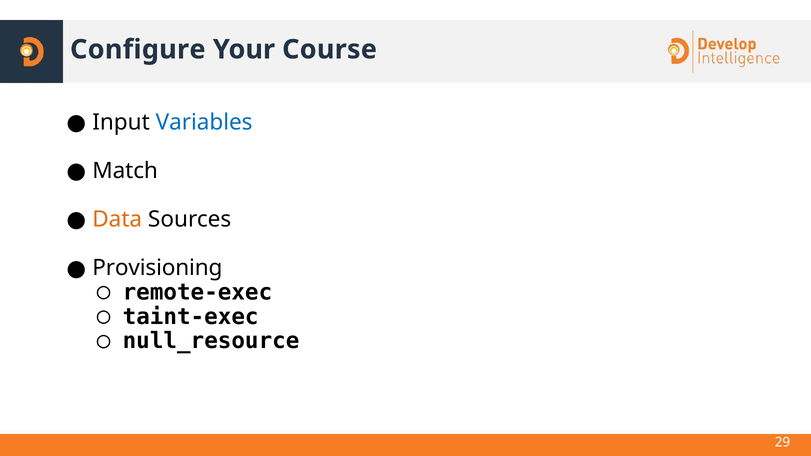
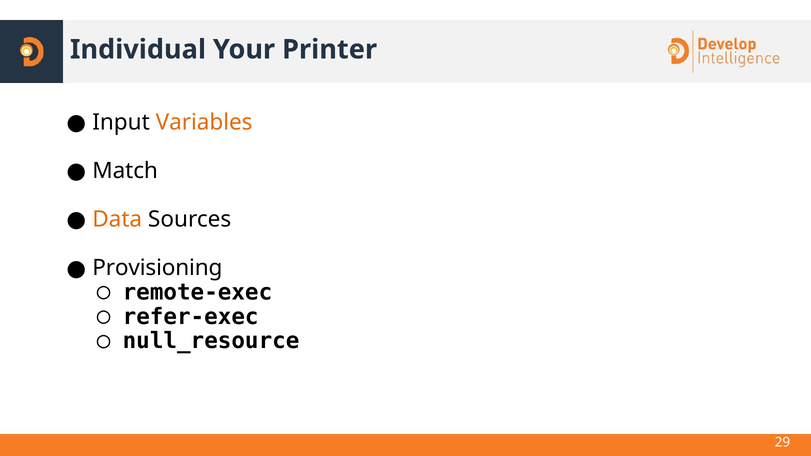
Configure: Configure -> Individual
Course: Course -> Printer
Variables colour: blue -> orange
taint-exec: taint-exec -> refer-exec
